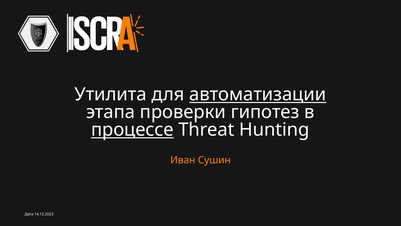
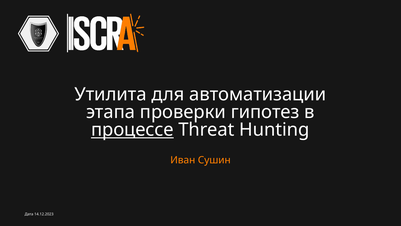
автоматизации underline: present -> none
